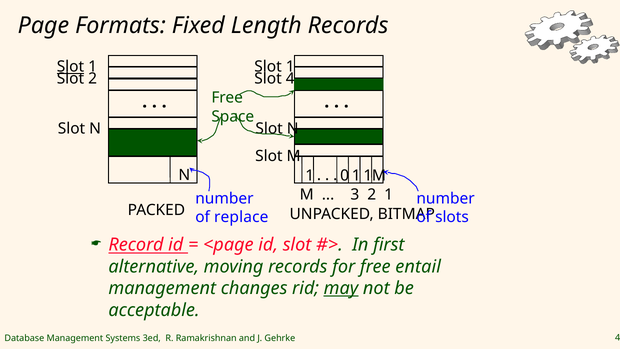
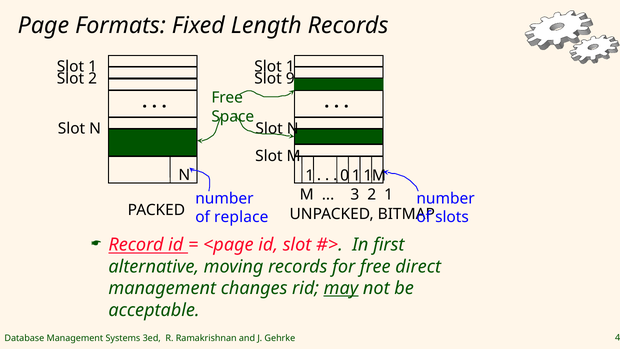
Slot at (70, 67) underline: present -> none
4: 4 -> 9
entail: entail -> direct
